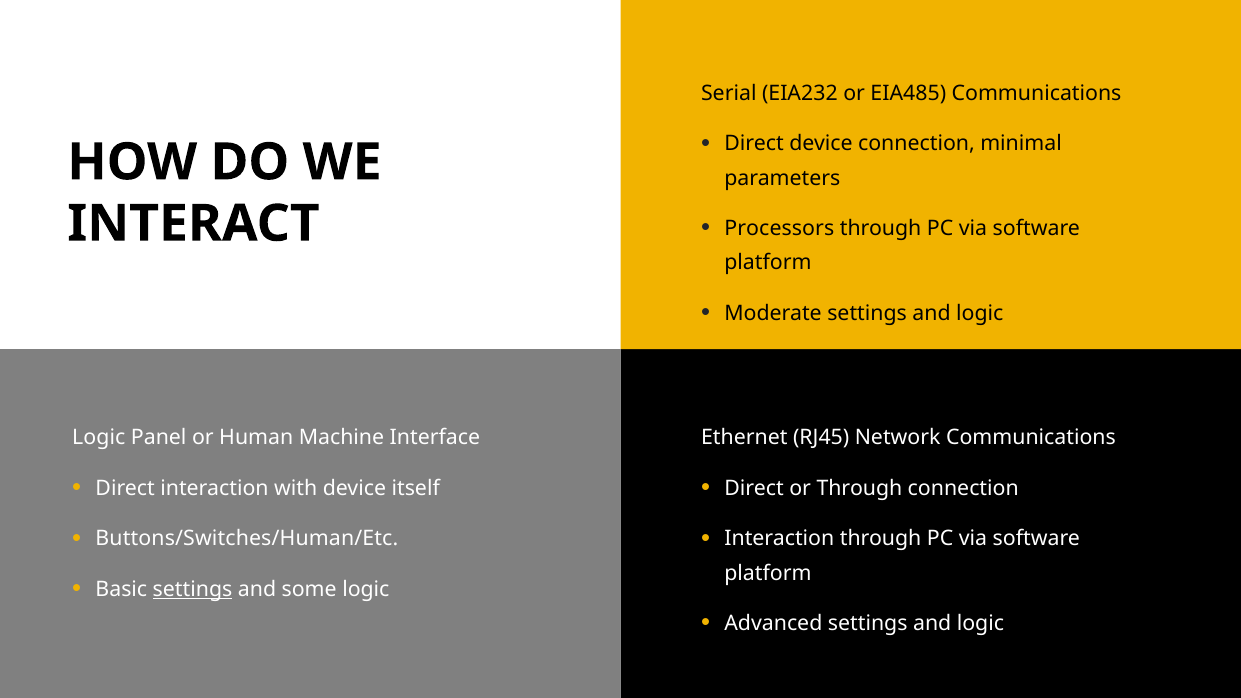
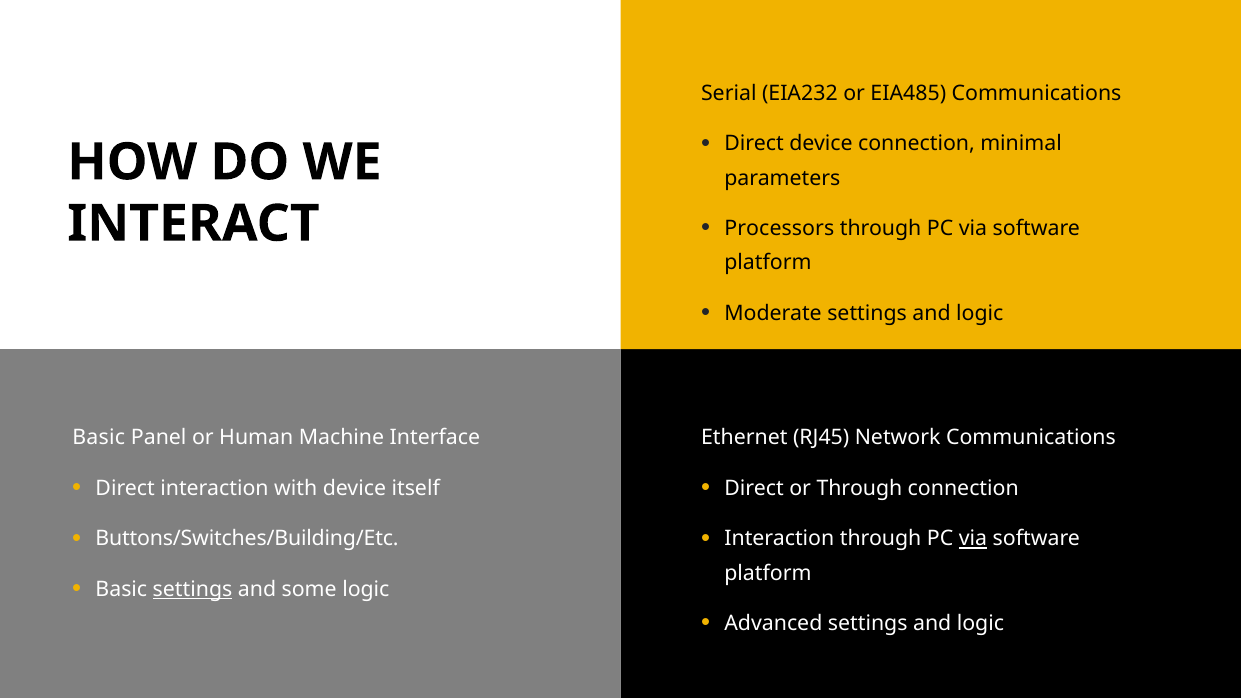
Logic at (99, 438): Logic -> Basic
Buttons/Switches/Human/Etc: Buttons/Switches/Human/Etc -> Buttons/Switches/Building/Etc
via at (973, 539) underline: none -> present
